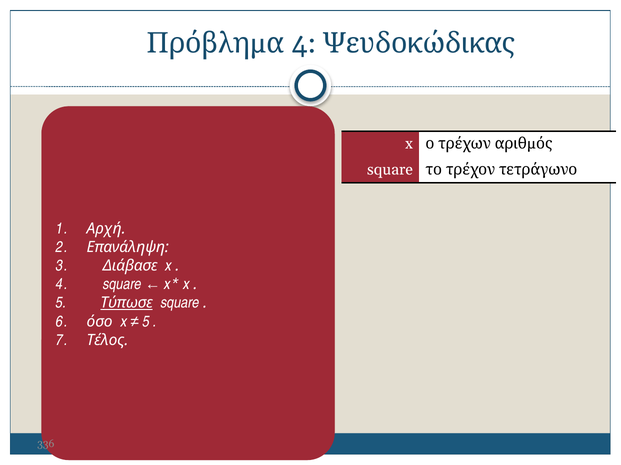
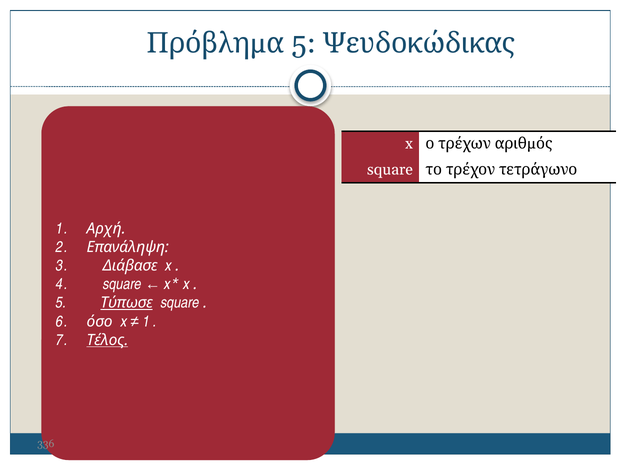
4 at (304, 43): 4 -> 5
5 at (146, 322): 5 -> 1
Τέλος underline: none -> present
